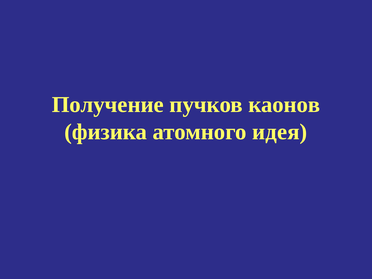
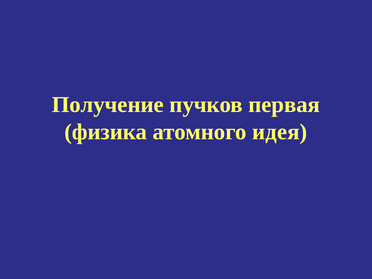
каонов: каонов -> первая
